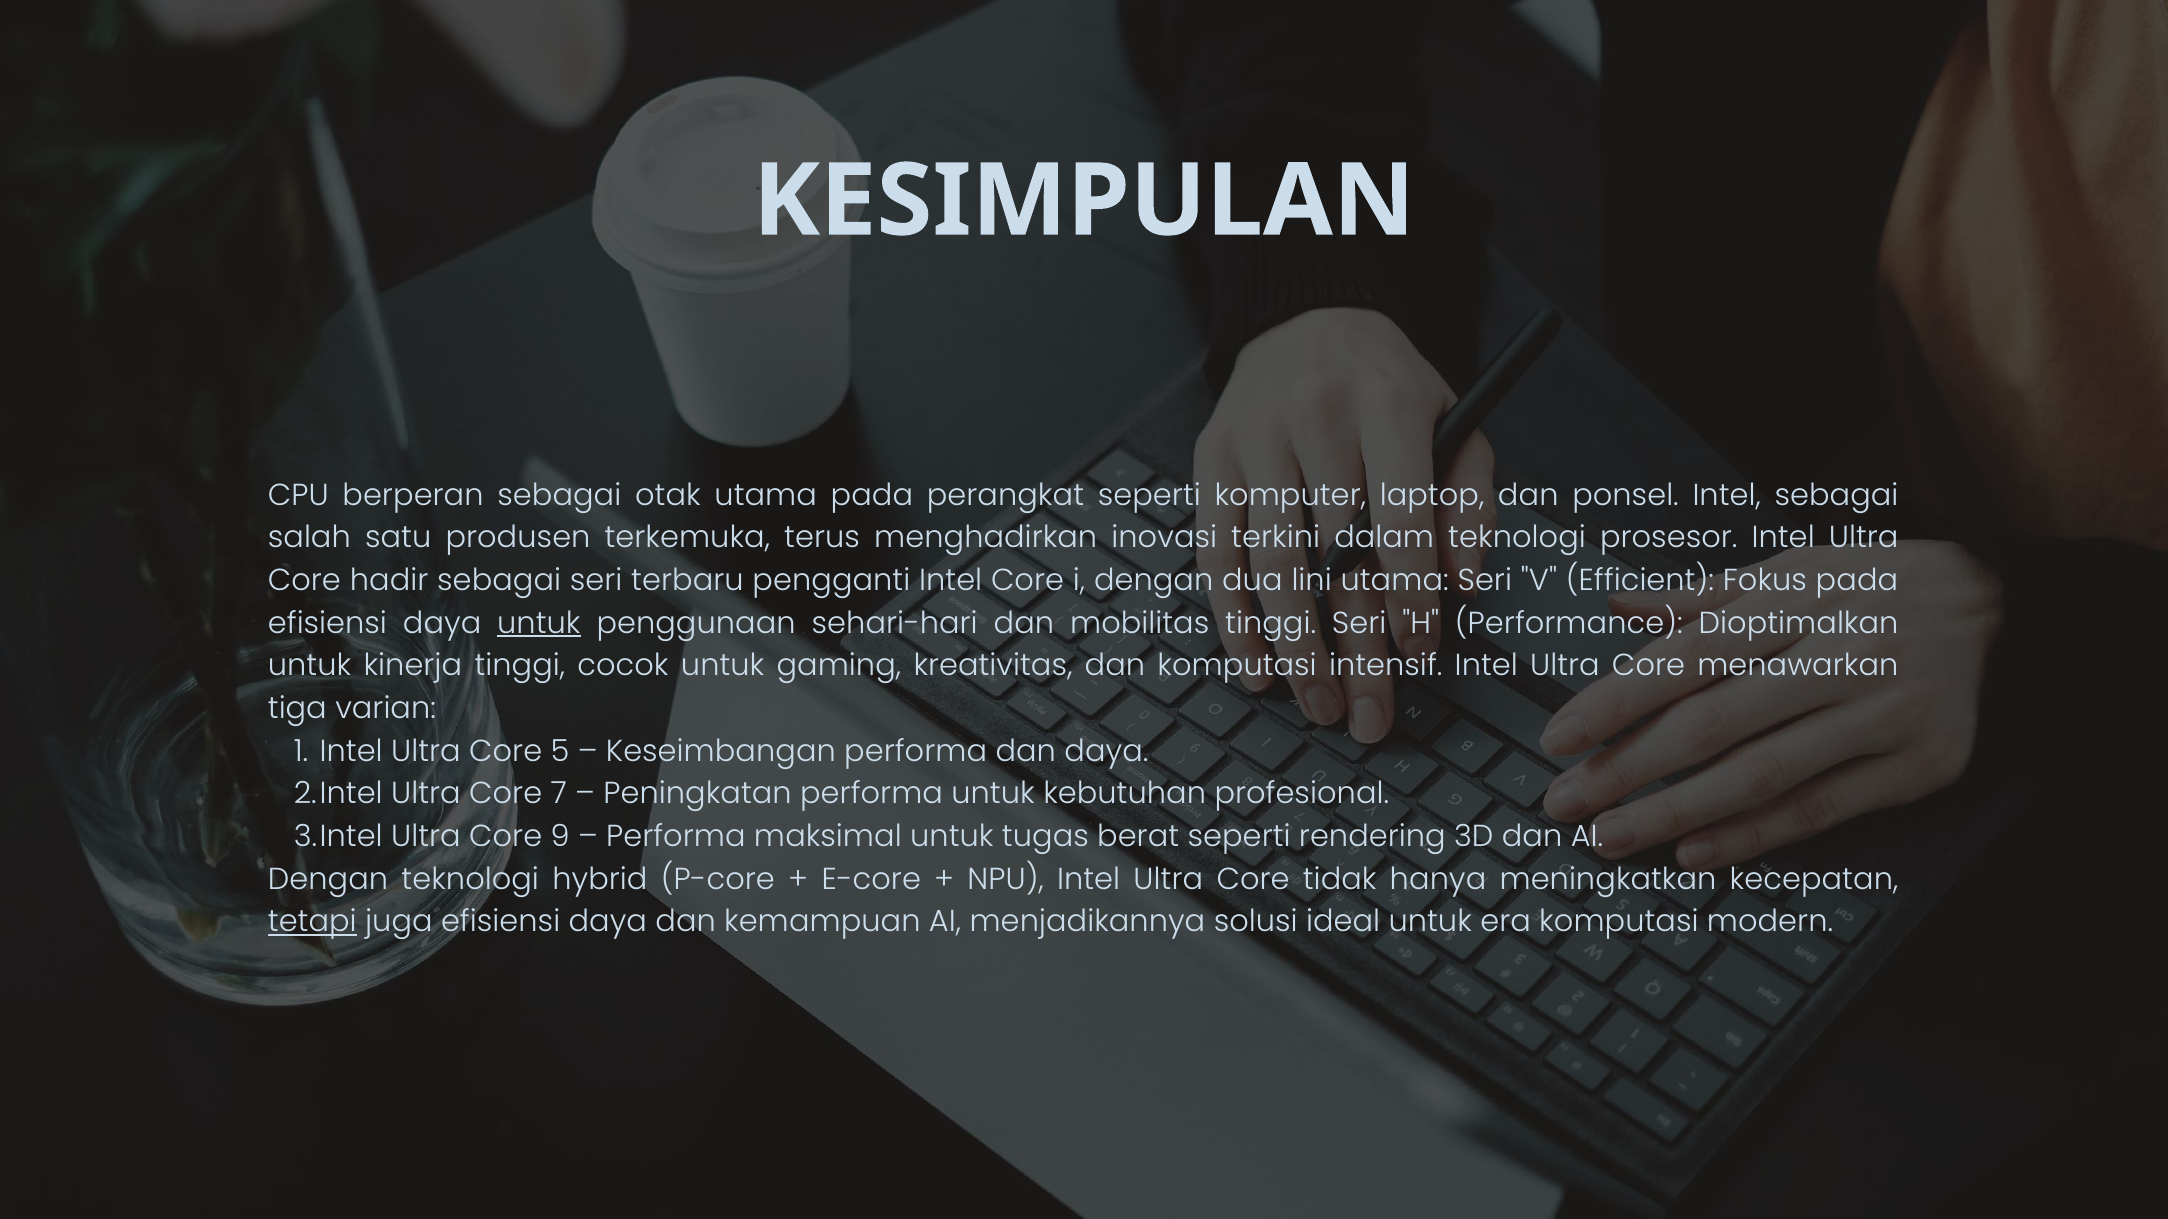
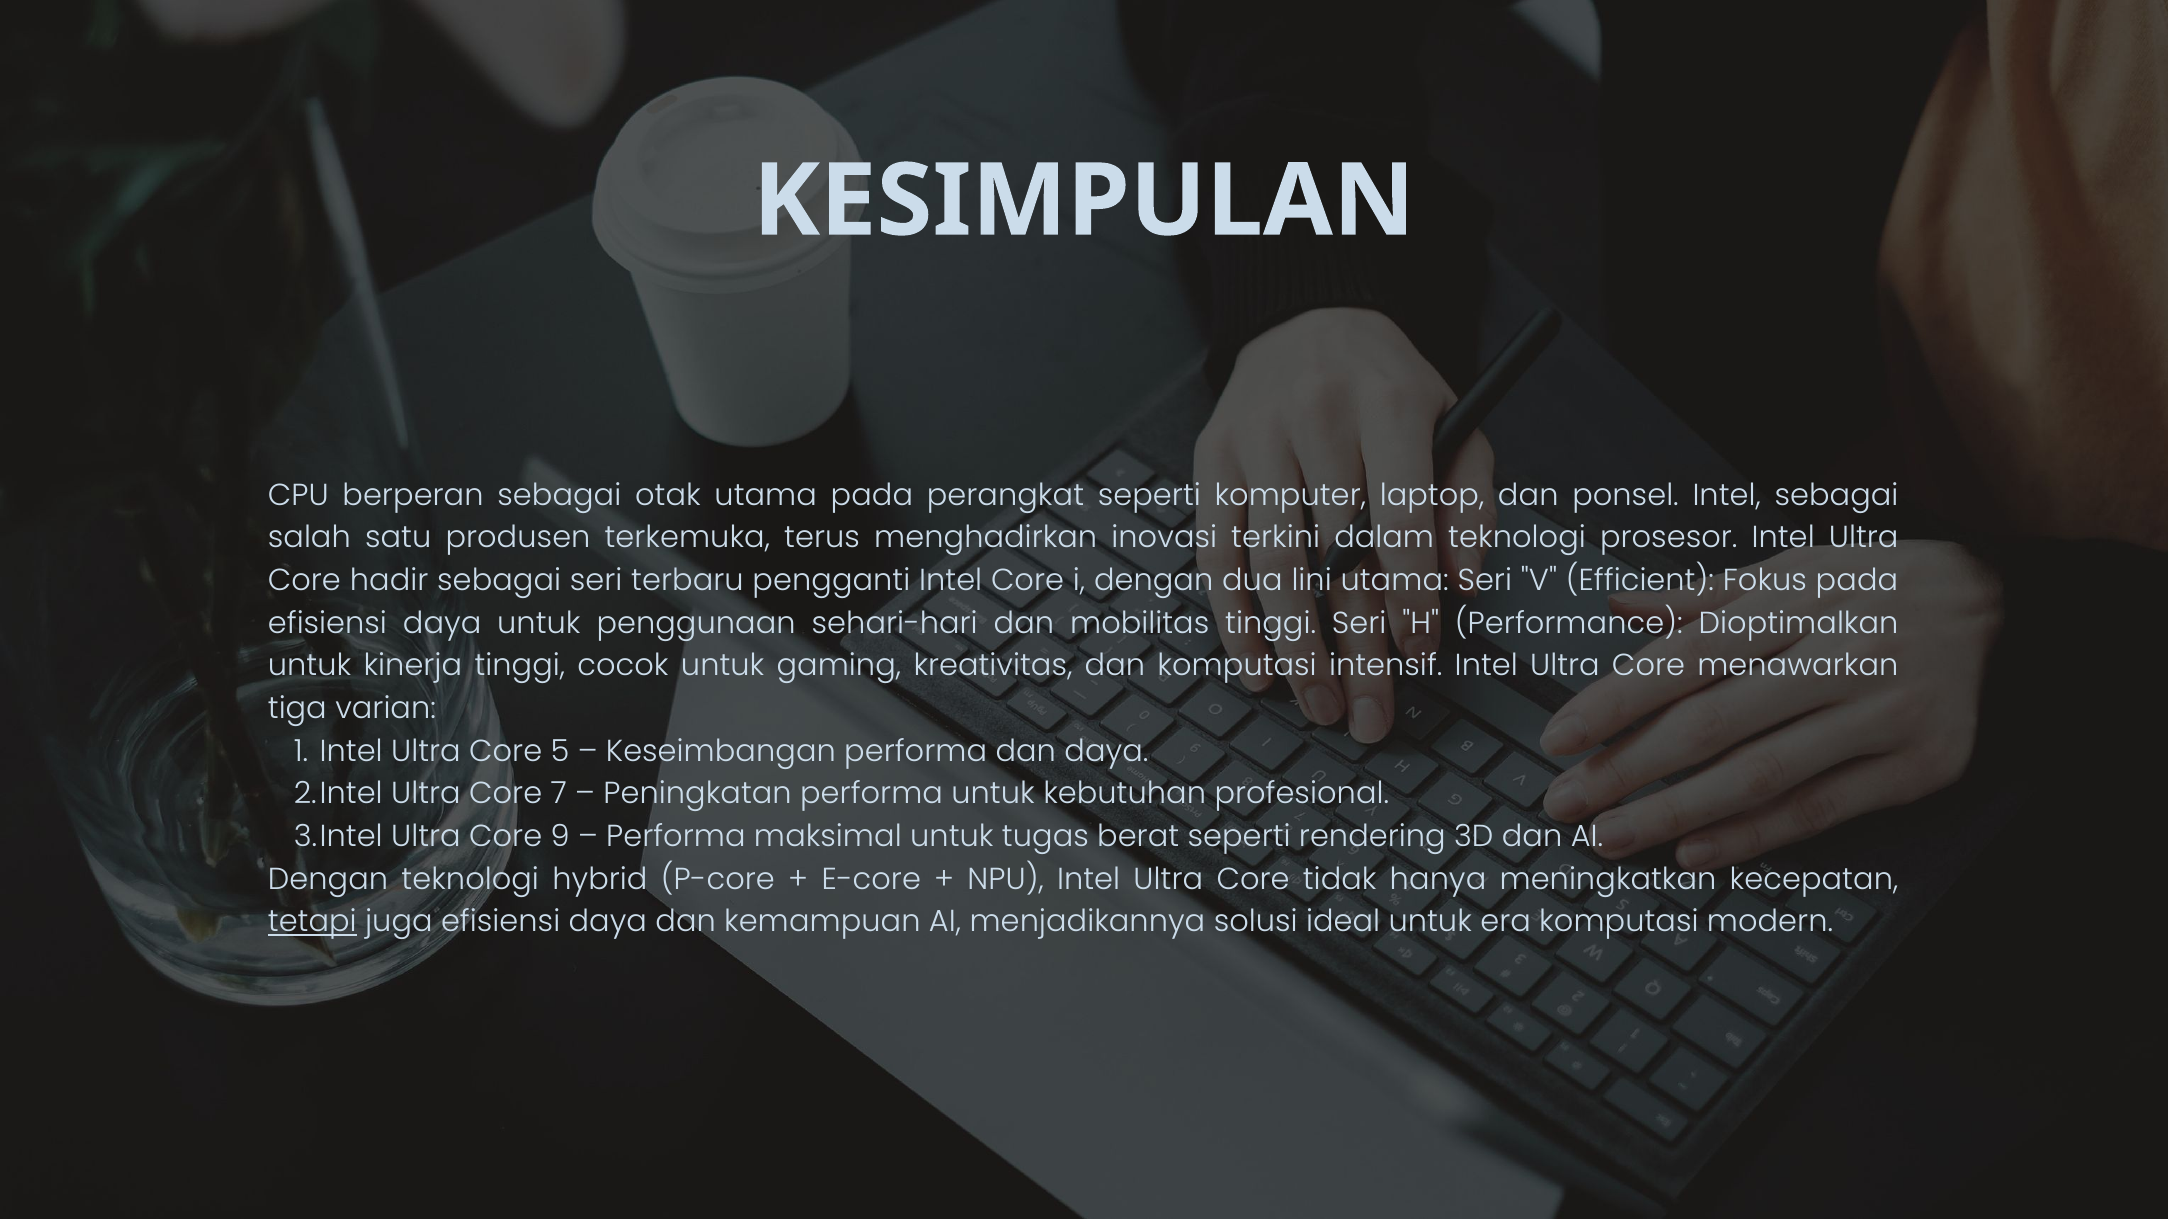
untuk at (539, 623) underline: present -> none
